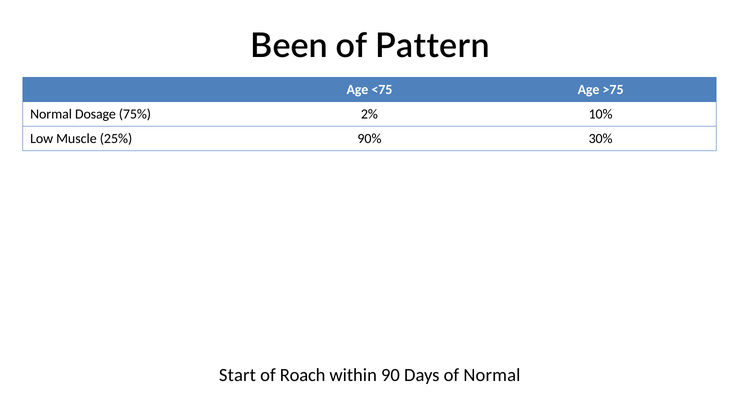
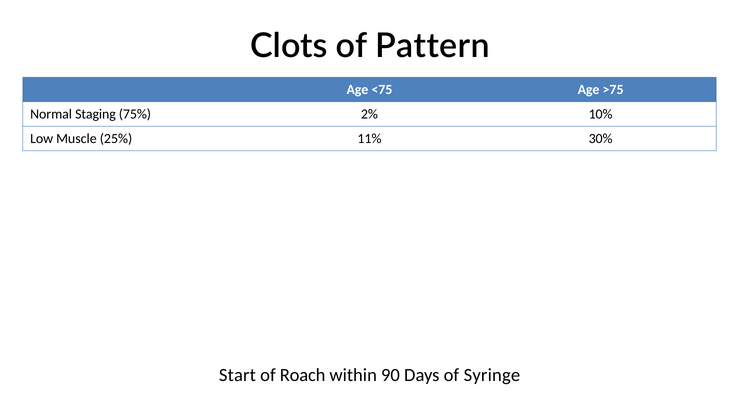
Been: Been -> Clots
Dosage: Dosage -> Staging
90%: 90% -> 11%
of Normal: Normal -> Syringe
